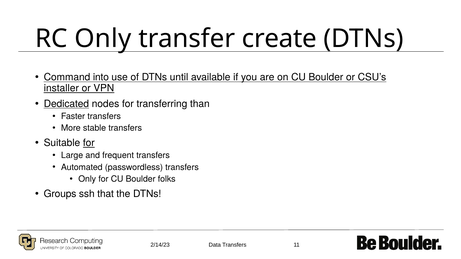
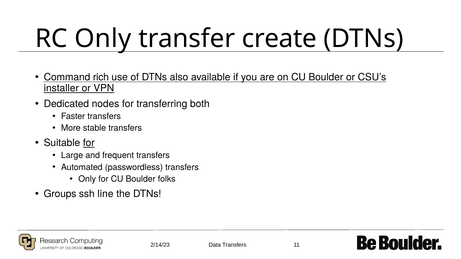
into: into -> rich
until: until -> also
Dedicated underline: present -> none
than: than -> both
that: that -> line
